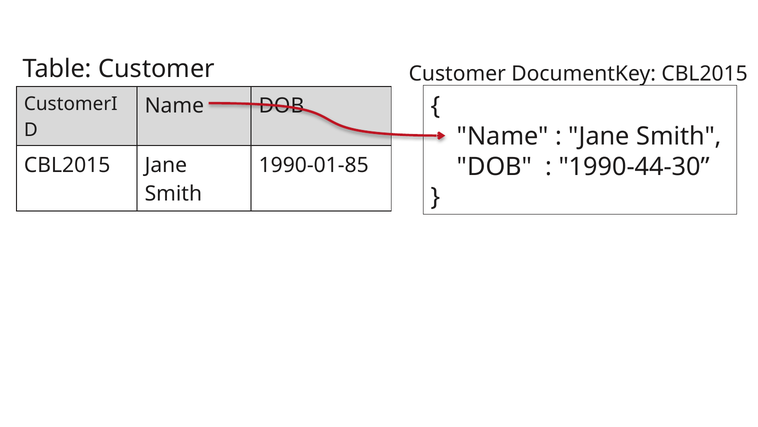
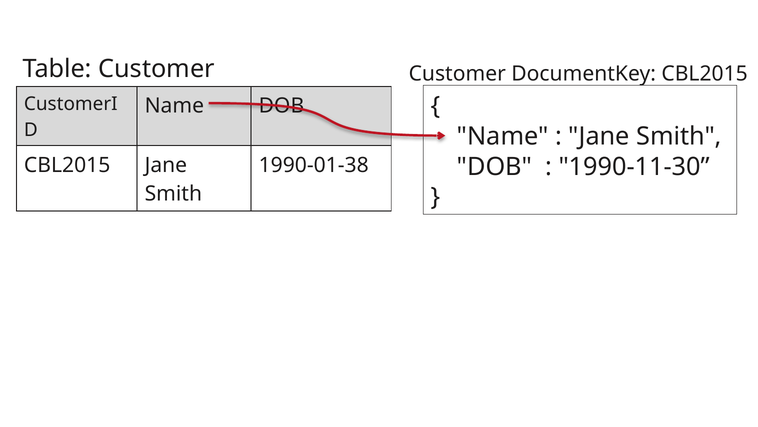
1990-01-85: 1990-01-85 -> 1990-01-38
1990-44-30: 1990-44-30 -> 1990-11-30
